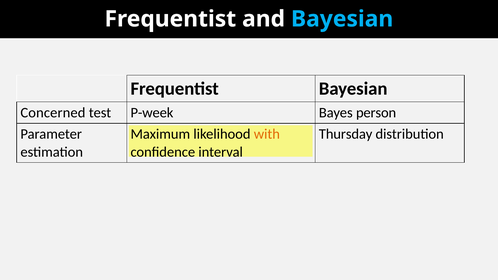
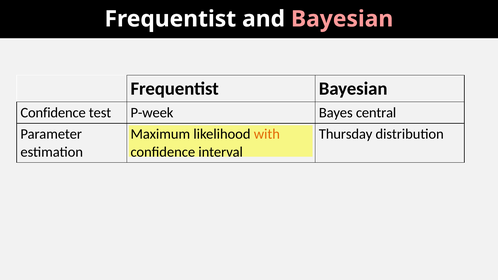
Bayesian at (342, 19) colour: light blue -> pink
Concerned at (53, 113): Concerned -> Confidence
person: person -> central
